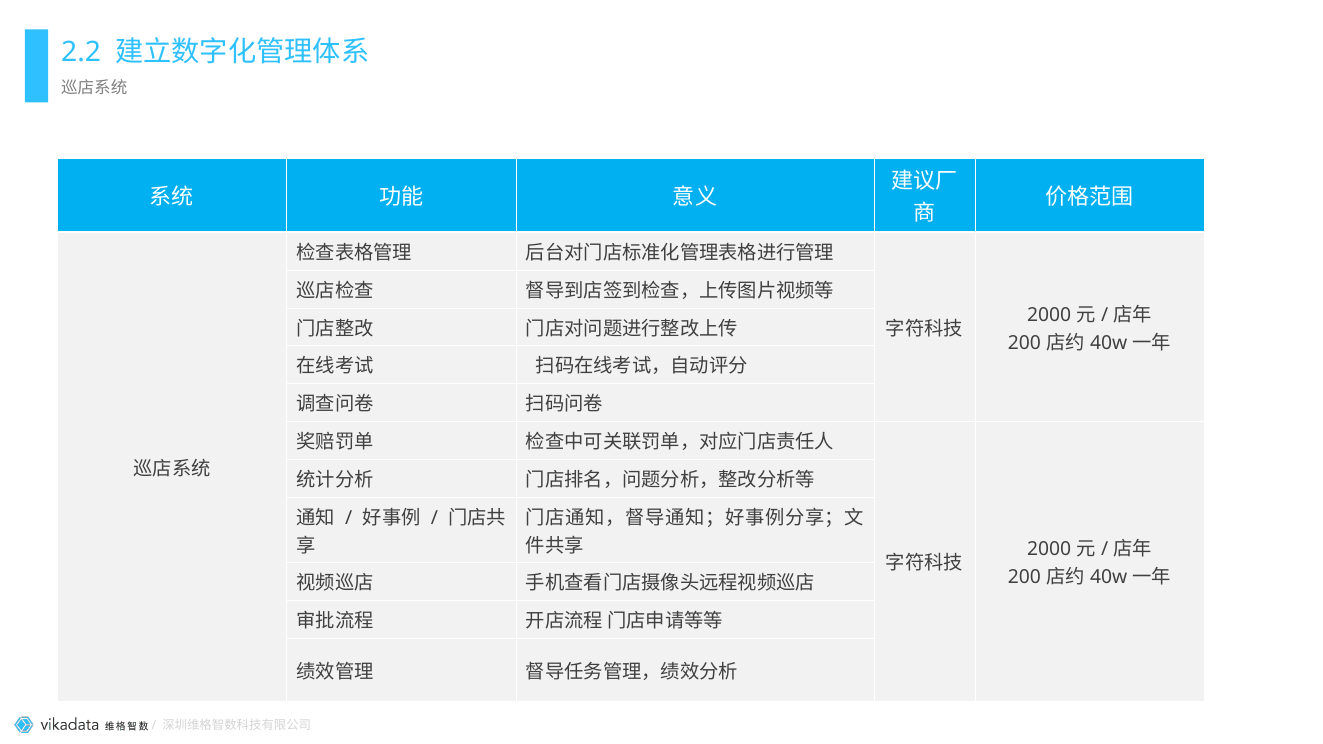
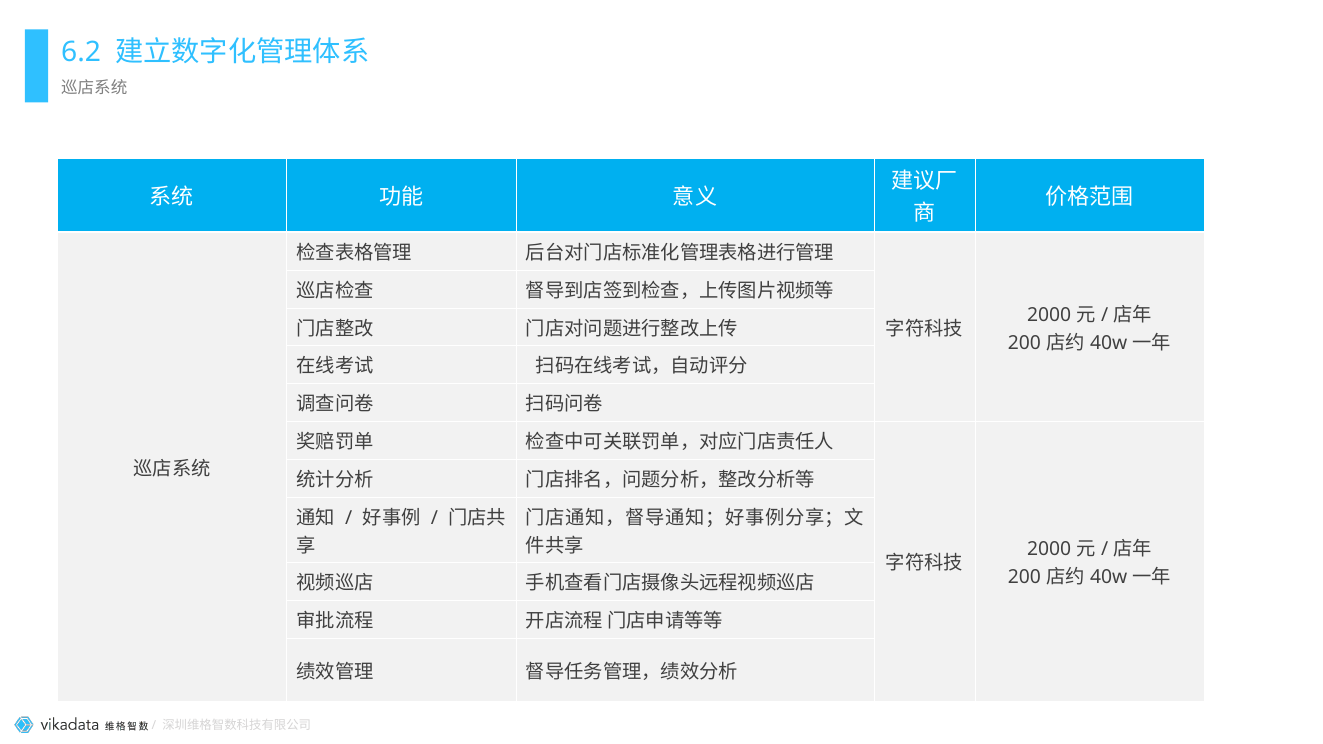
2.2: 2.2 -> 6.2
